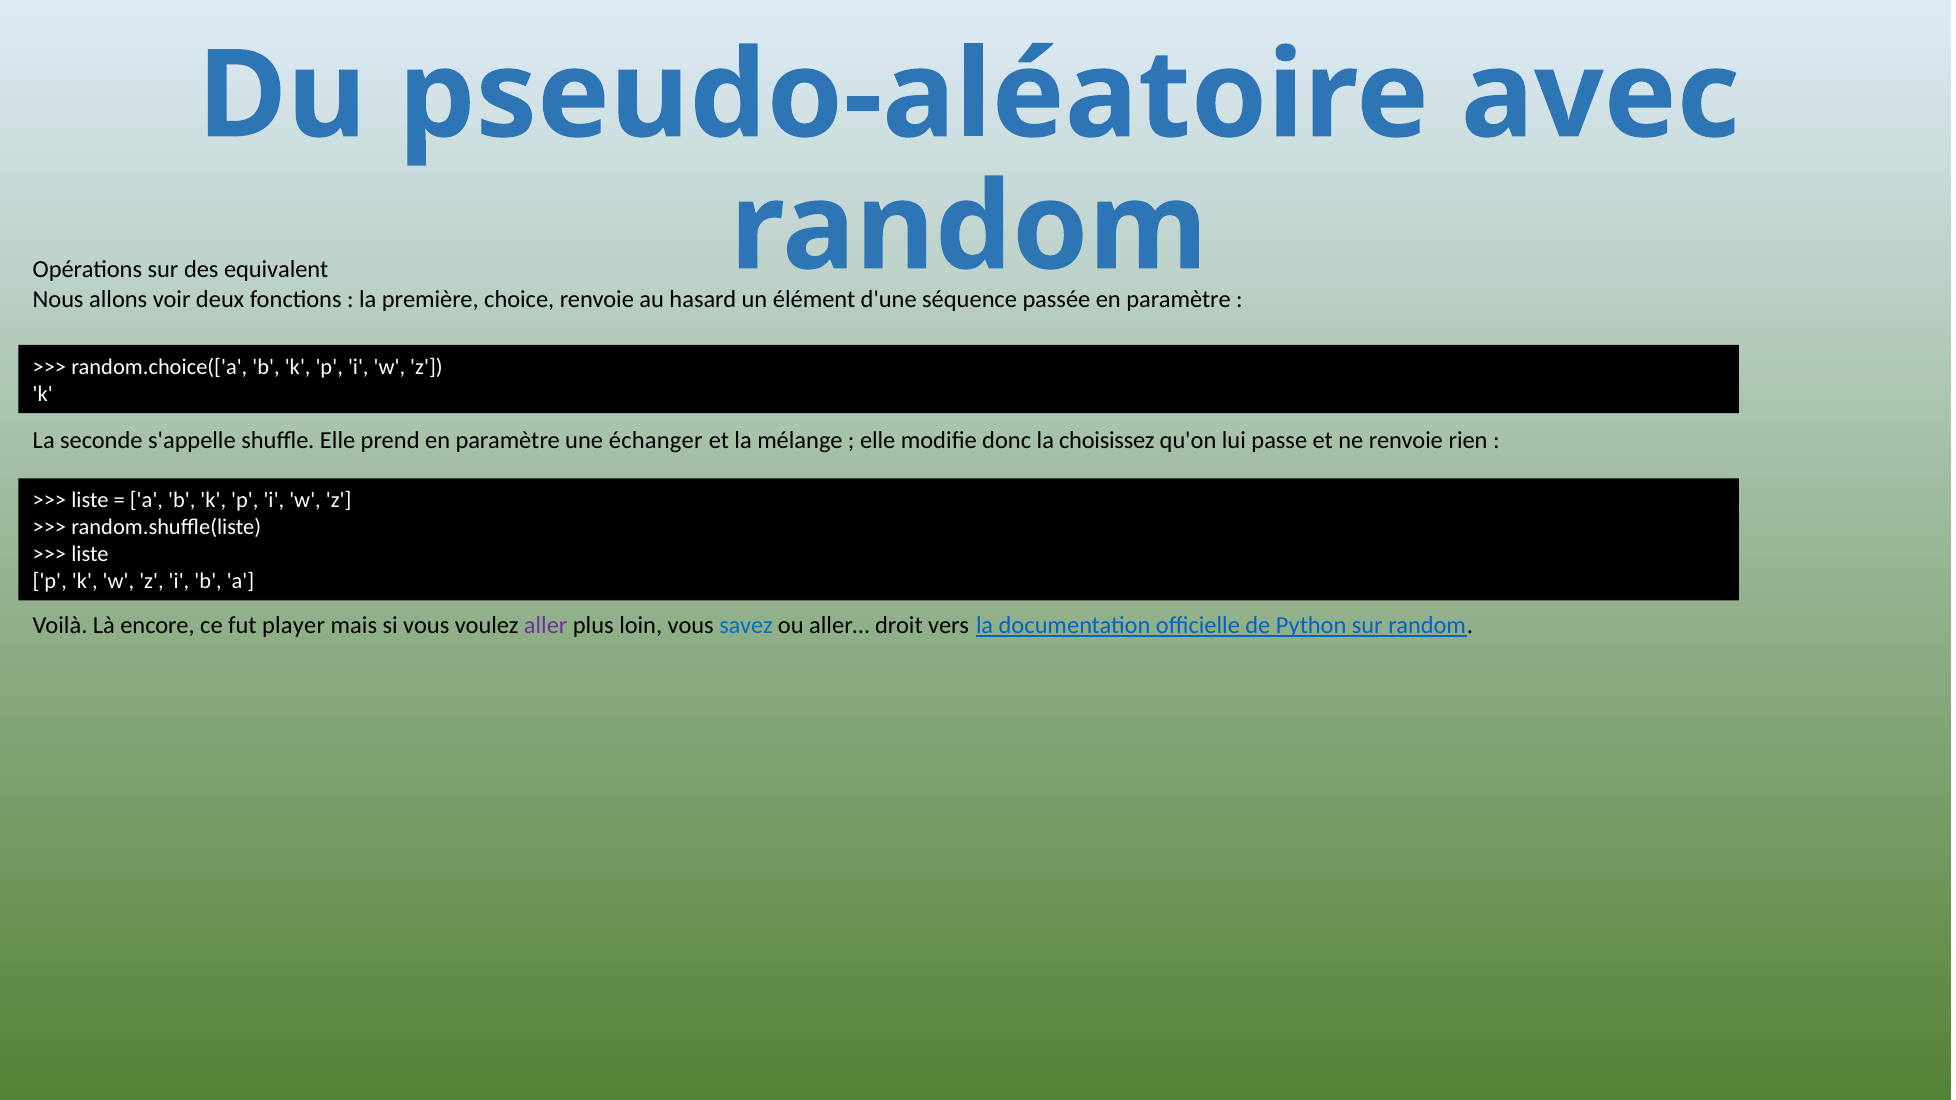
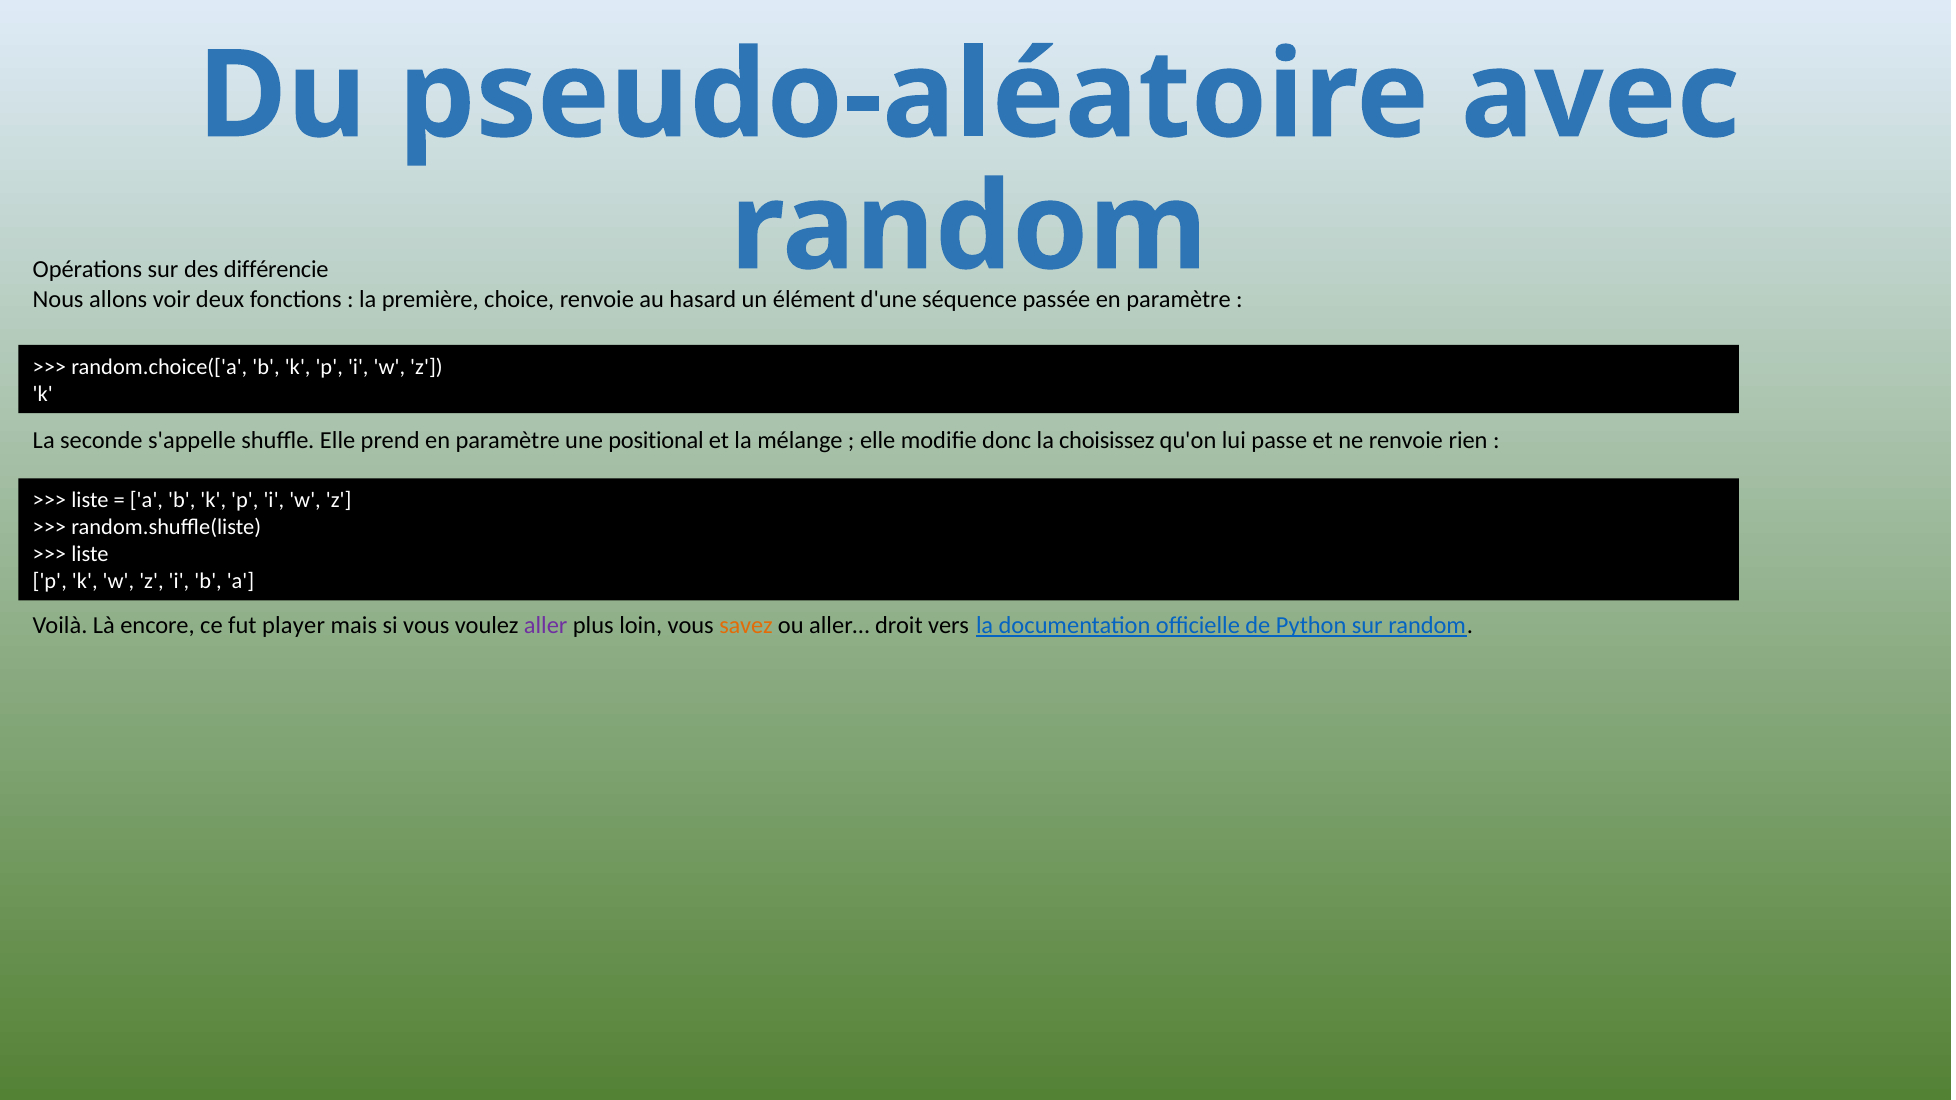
equivalent: equivalent -> différencie
échanger: échanger -> positional
savez colour: blue -> orange
